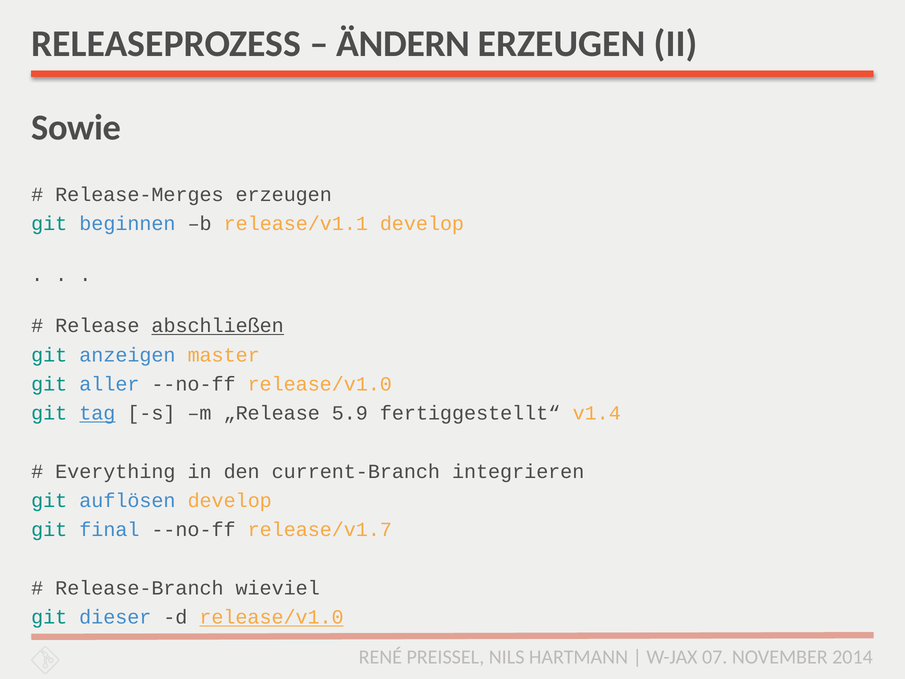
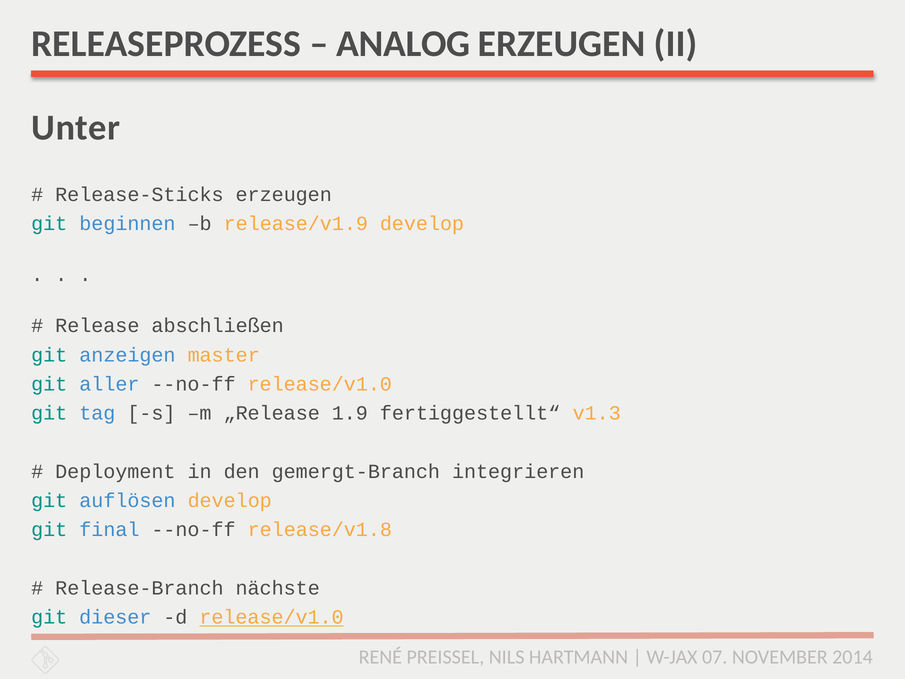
ÄNDERN: ÄNDERN -> ANALOG
Sowie: Sowie -> Unter
Release-Merges: Release-Merges -> Release-Sticks
release/v1.1: release/v1.1 -> release/v1.9
abschließen underline: present -> none
tag underline: present -> none
5.9: 5.9 -> 1.9
v1.4: v1.4 -> v1.3
Everything: Everything -> Deployment
current-Branch: current-Branch -> gemergt-Branch
release/v1.7: release/v1.7 -> release/v1.8
wieviel: wieviel -> nächste
